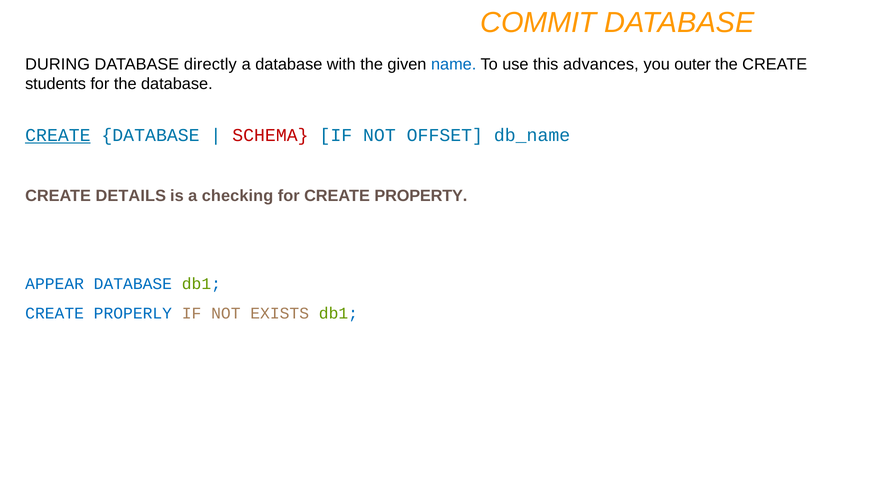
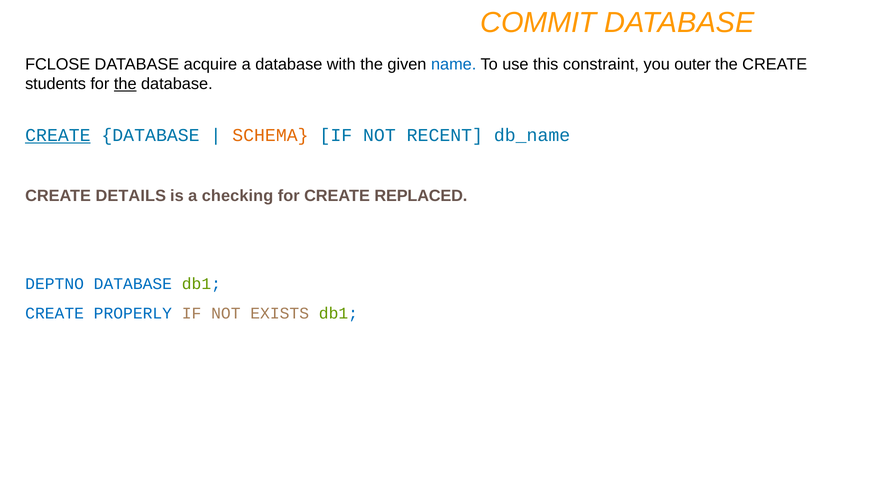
DURING: DURING -> FCLOSE
directly: directly -> acquire
advances: advances -> constraint
the at (125, 84) underline: none -> present
SCHEMA colour: red -> orange
OFFSET: OFFSET -> RECENT
PROPERTY: PROPERTY -> REPLACED
APPEAR: APPEAR -> DEPTNO
